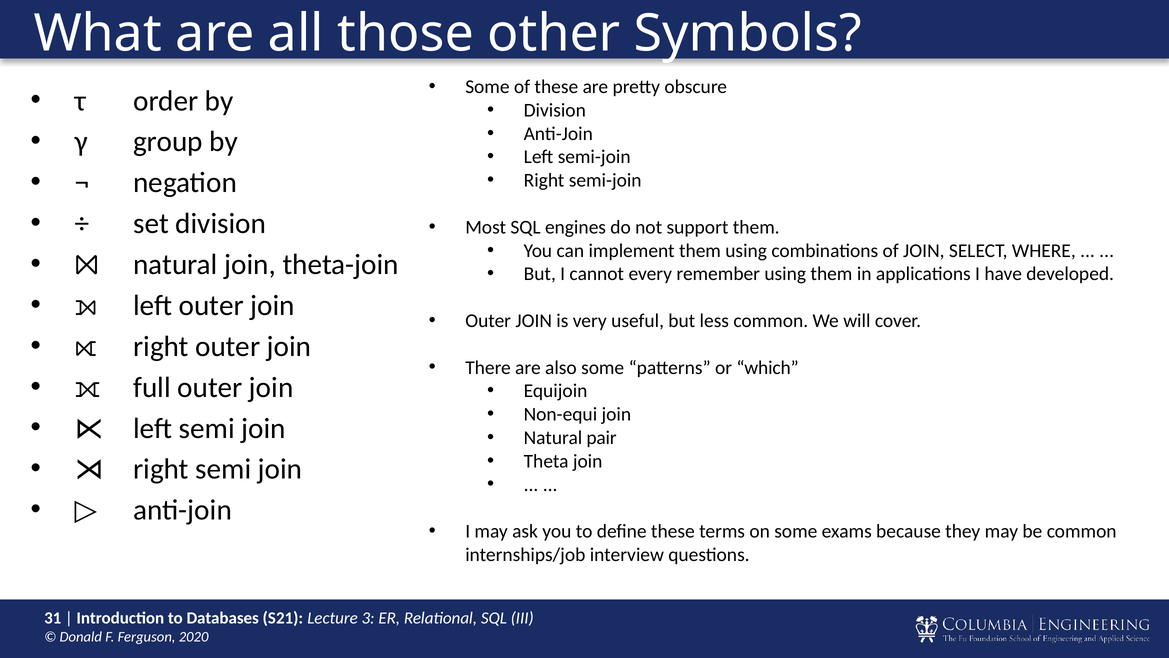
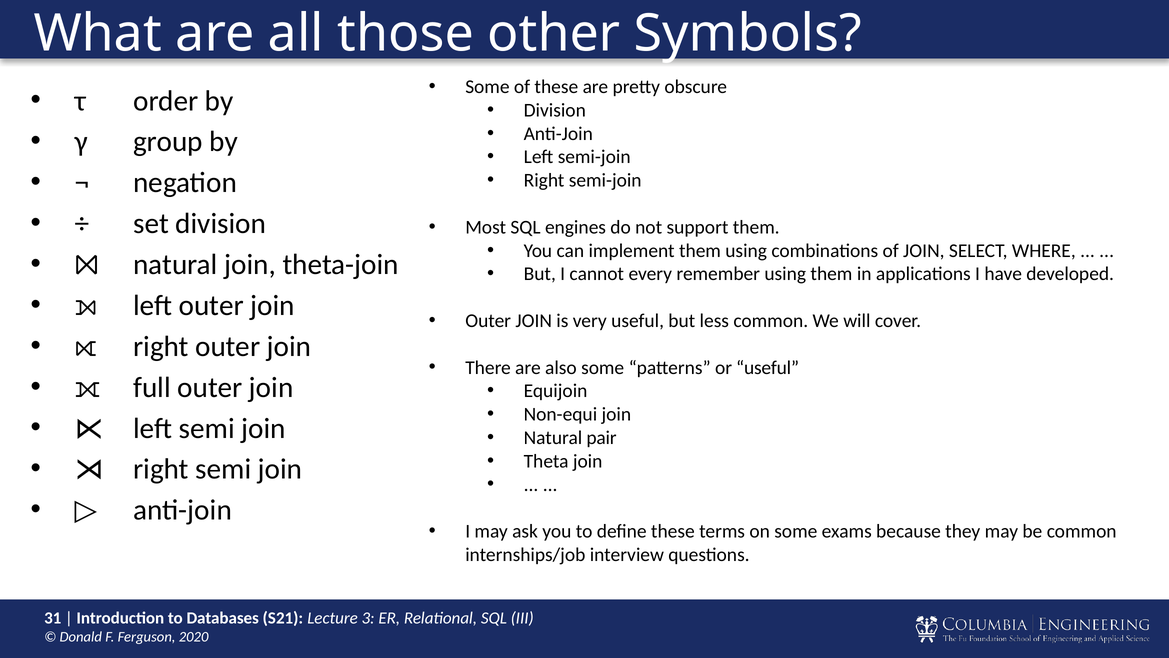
or which: which -> useful
